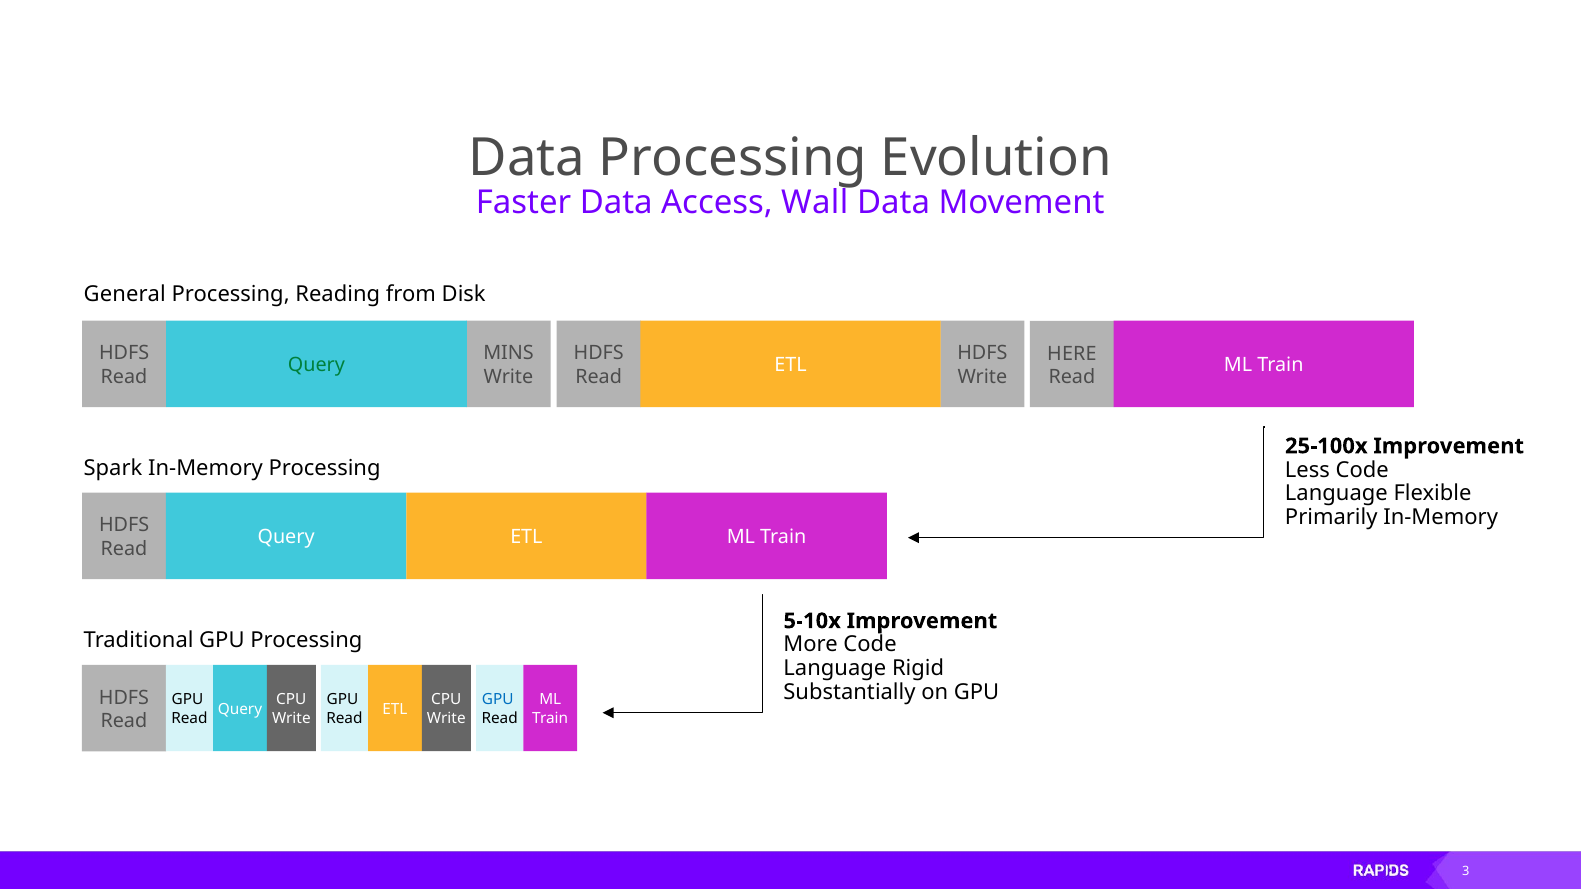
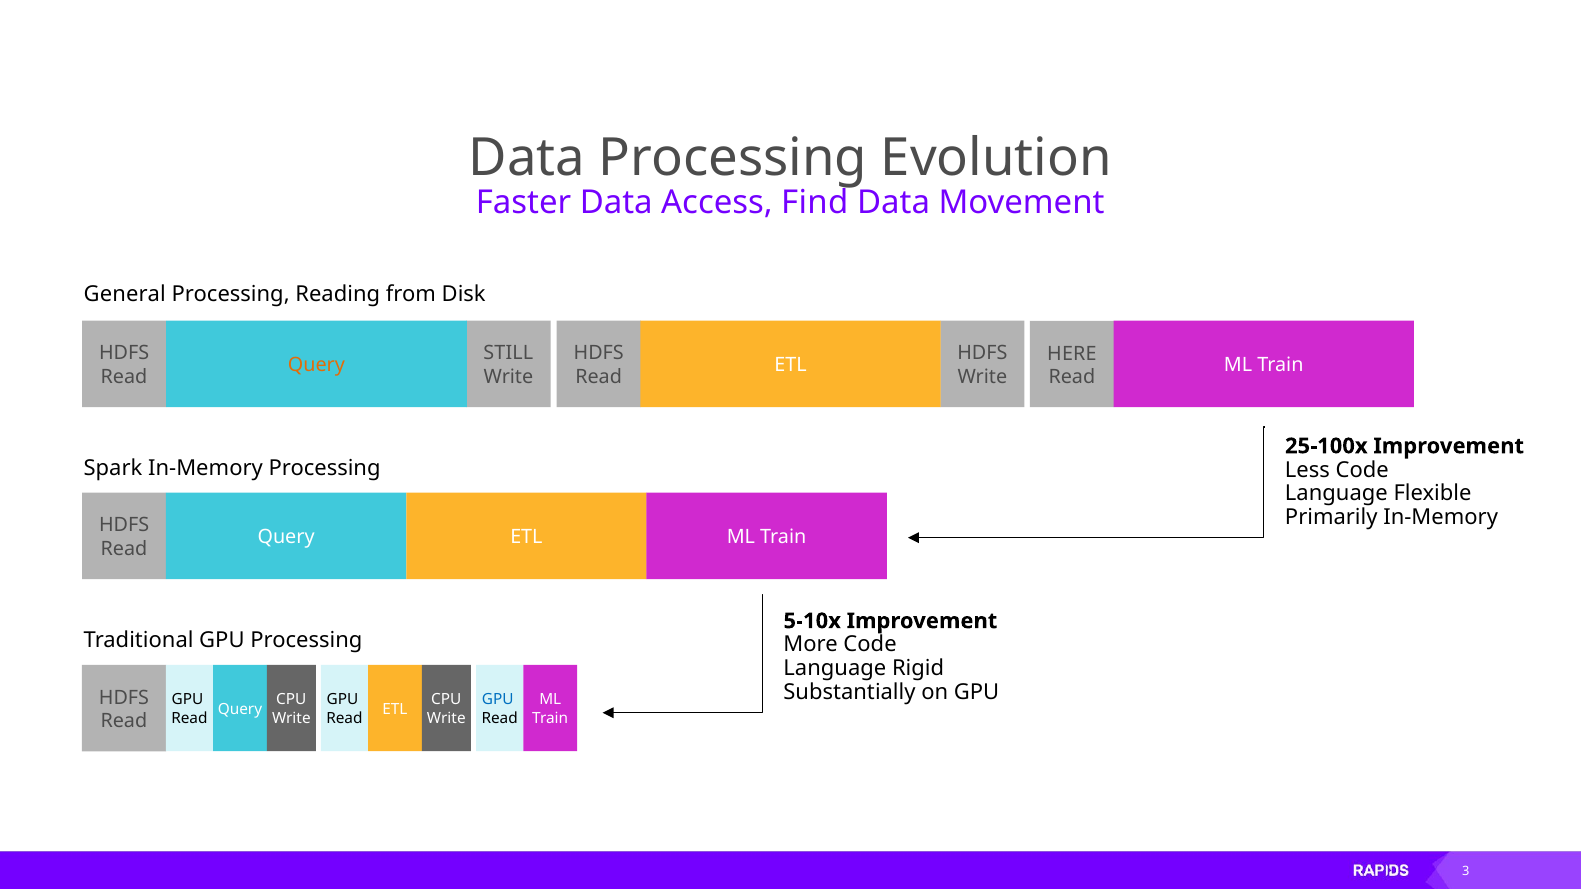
Wall: Wall -> Find
MINS: MINS -> STILL
Query at (316, 365) colour: green -> orange
